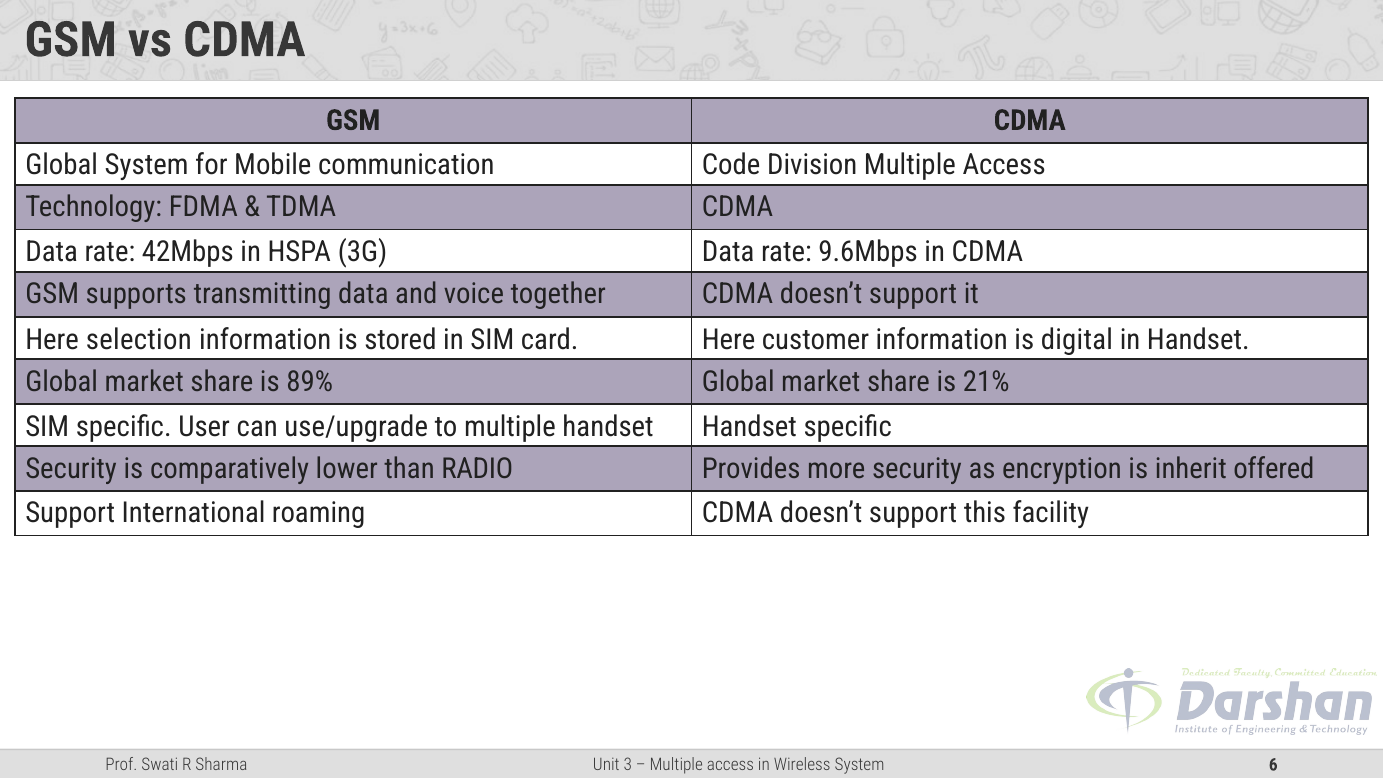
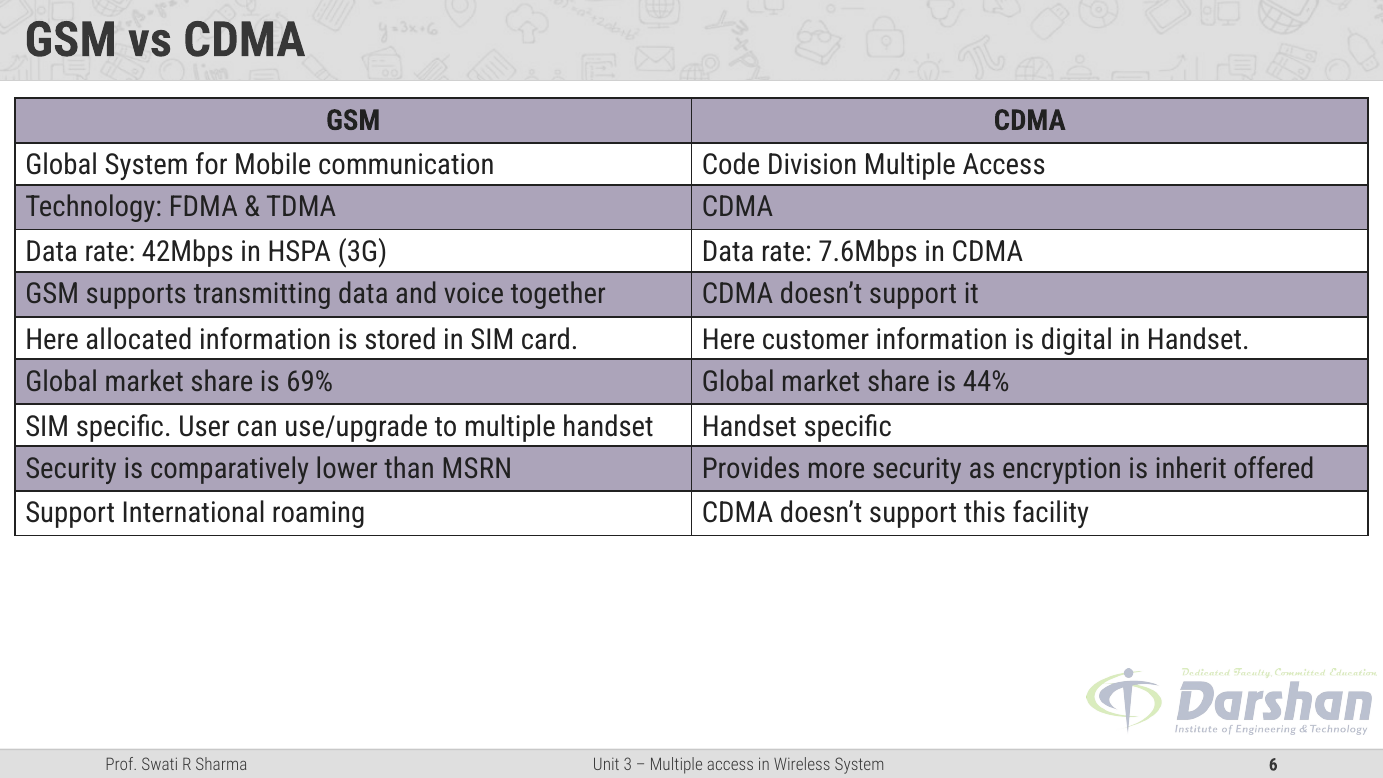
9.6Mbps: 9.6Mbps -> 7.6Mbps
selection: selection -> allocated
89%: 89% -> 69%
21%: 21% -> 44%
RADIO: RADIO -> MSRN
